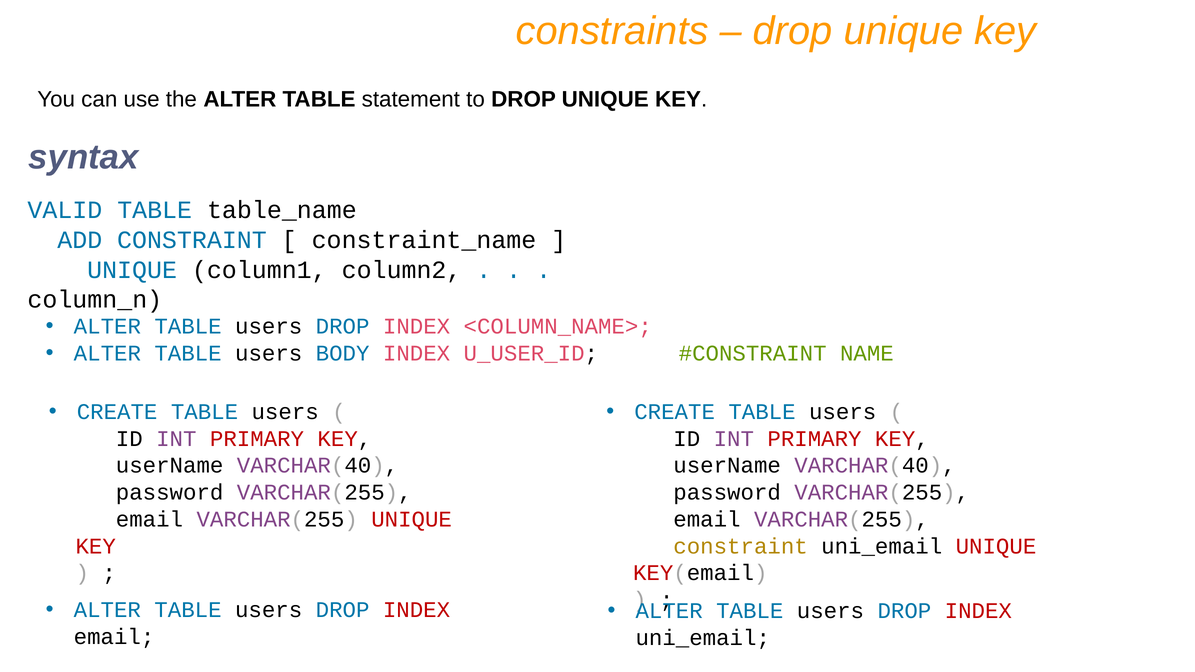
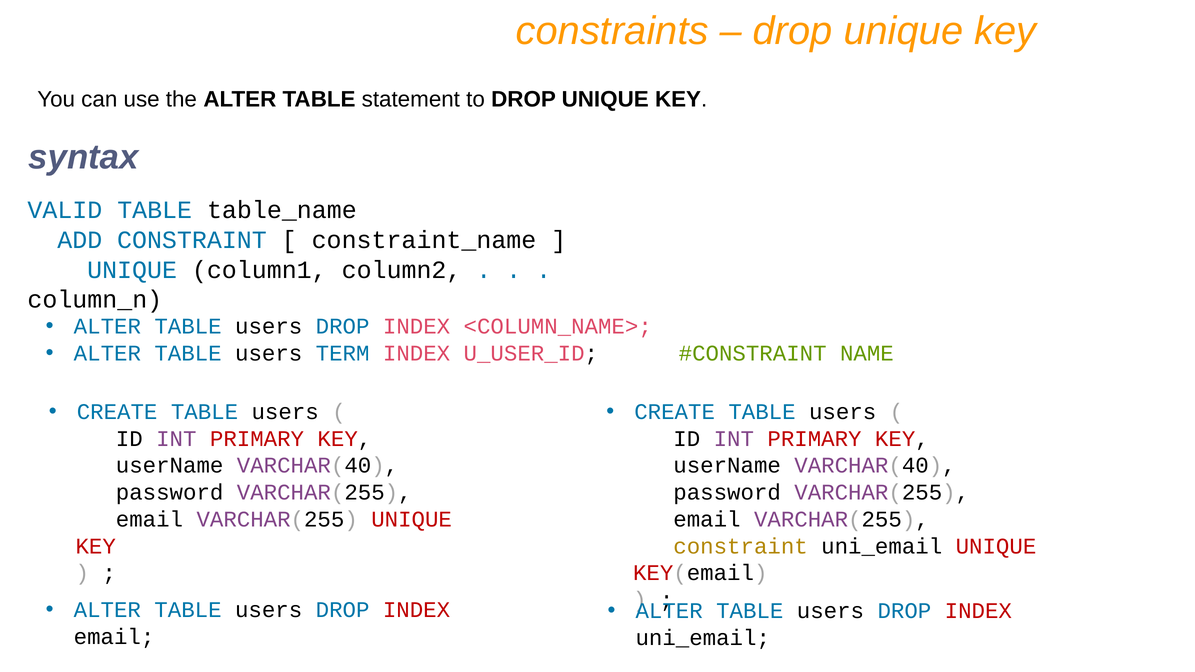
BODY: BODY -> TERM
